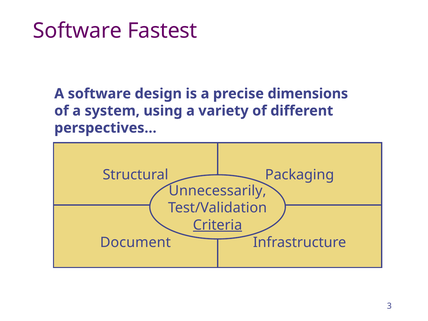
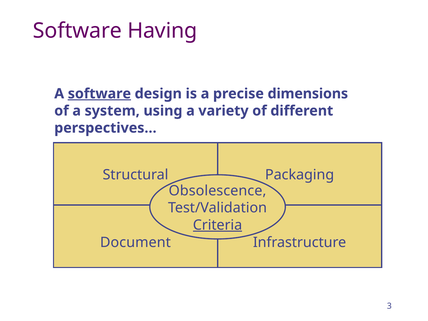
Fastest: Fastest -> Having
software at (99, 94) underline: none -> present
Unnecessarily: Unnecessarily -> Obsolescence
